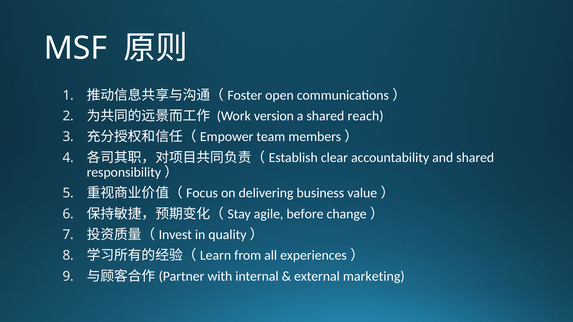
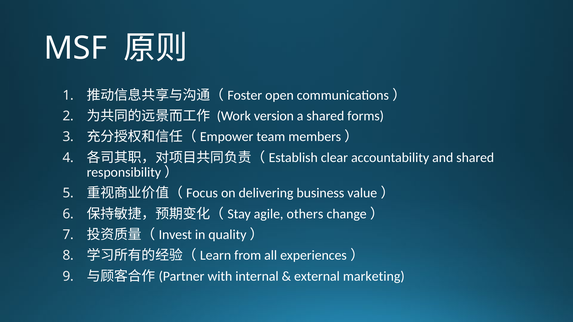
reach: reach -> forms
before: before -> others
